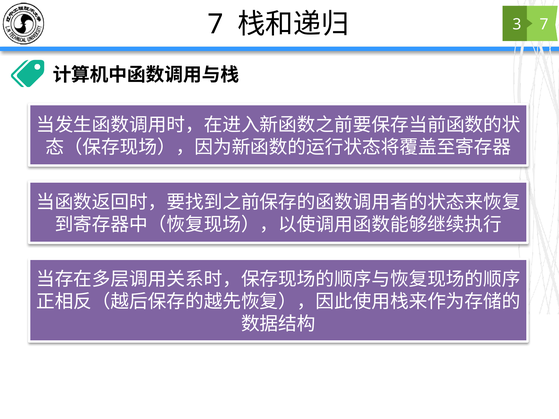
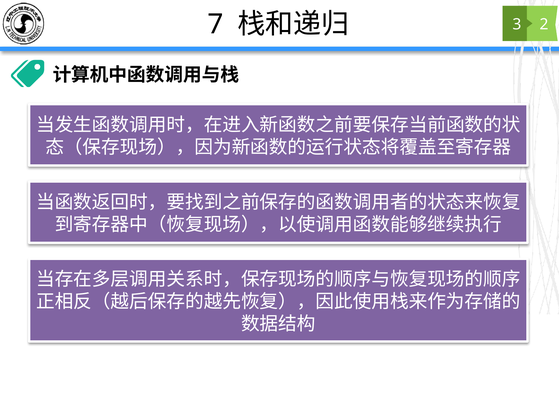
7 at (544, 25): 7 -> 2
